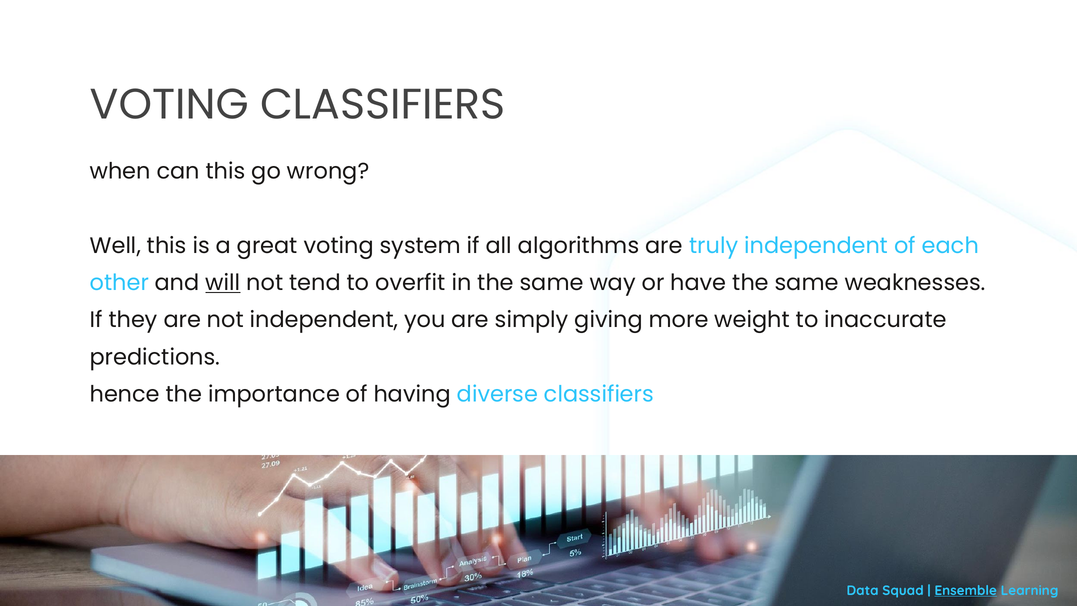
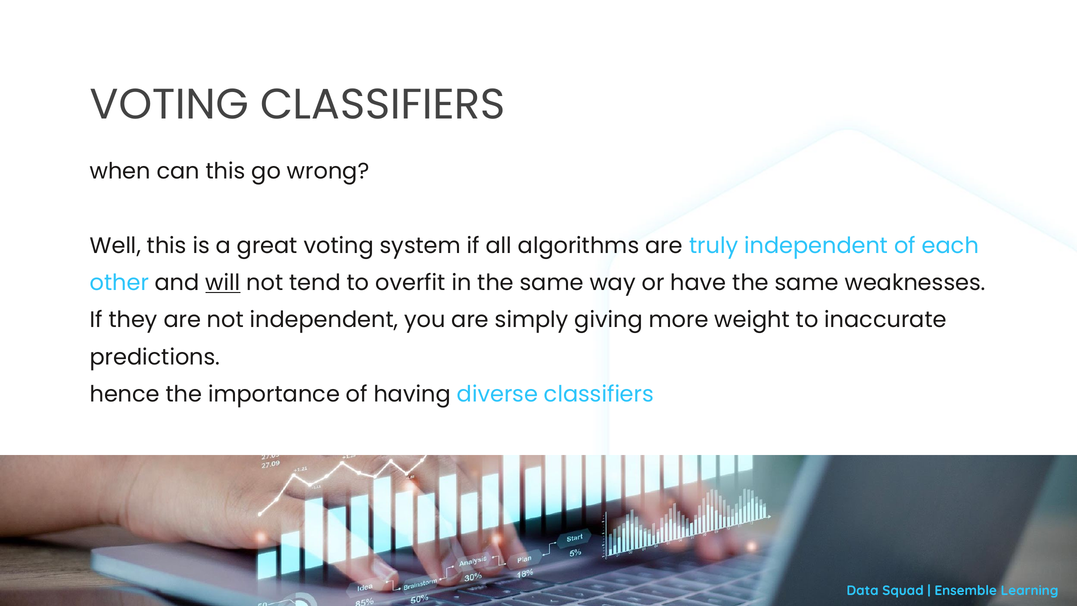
Ensemble underline: present -> none
